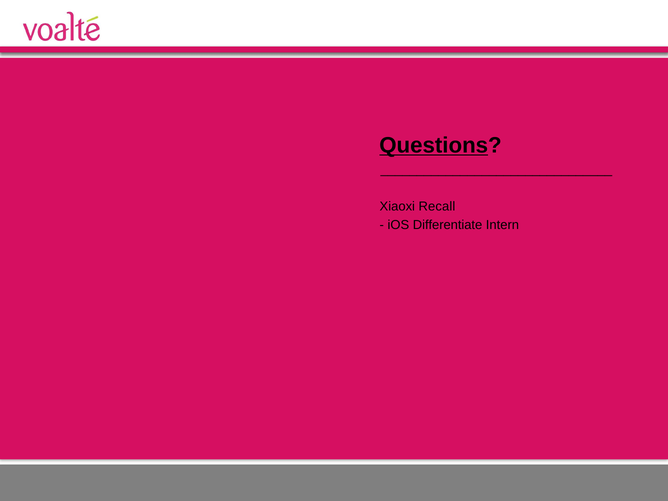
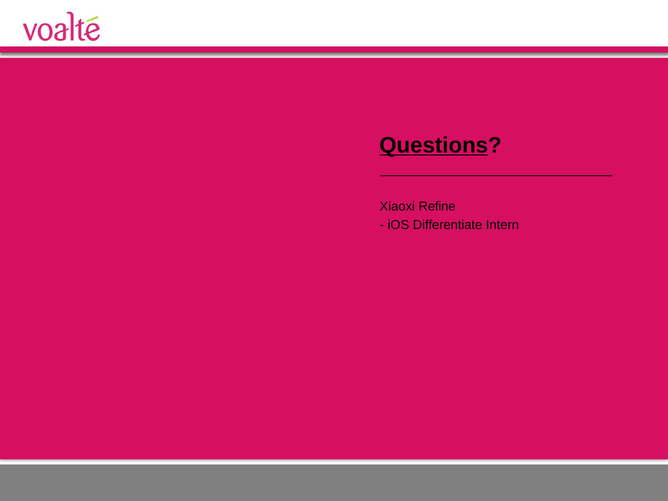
Recall: Recall -> Refine
